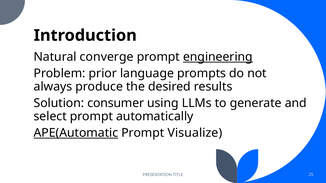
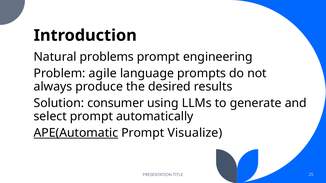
converge: converge -> problems
engineering underline: present -> none
prior: prior -> agile
